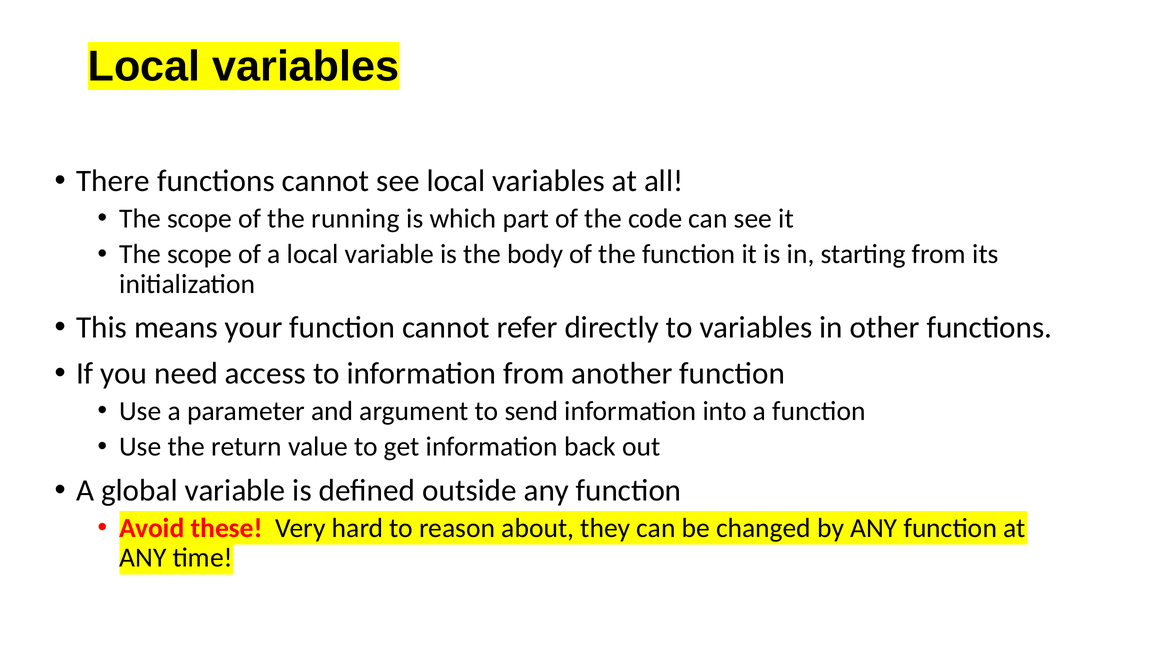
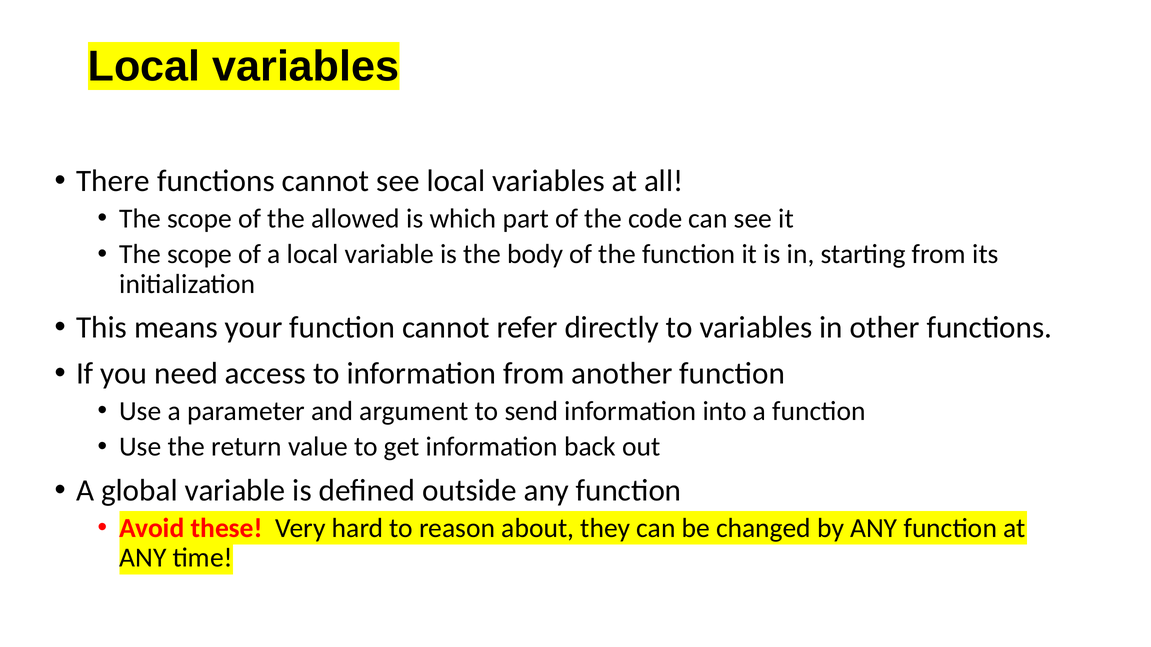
running: running -> allowed
